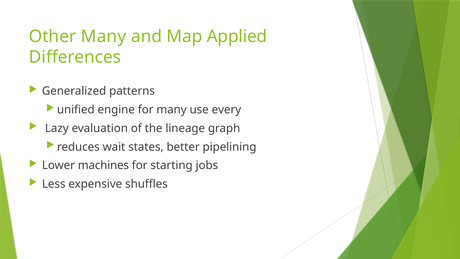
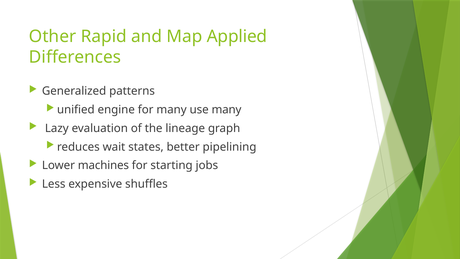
Other Many: Many -> Rapid
use every: every -> many
